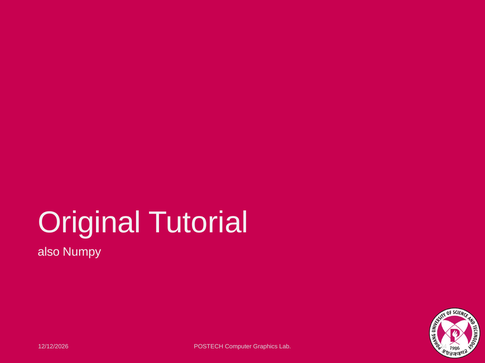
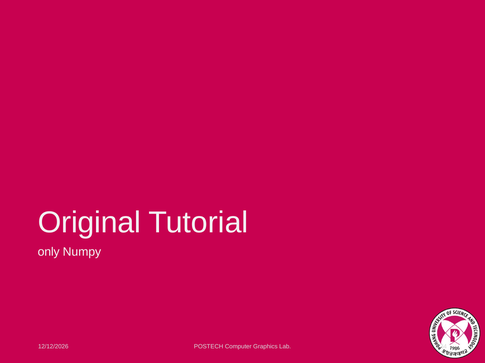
also: also -> only
